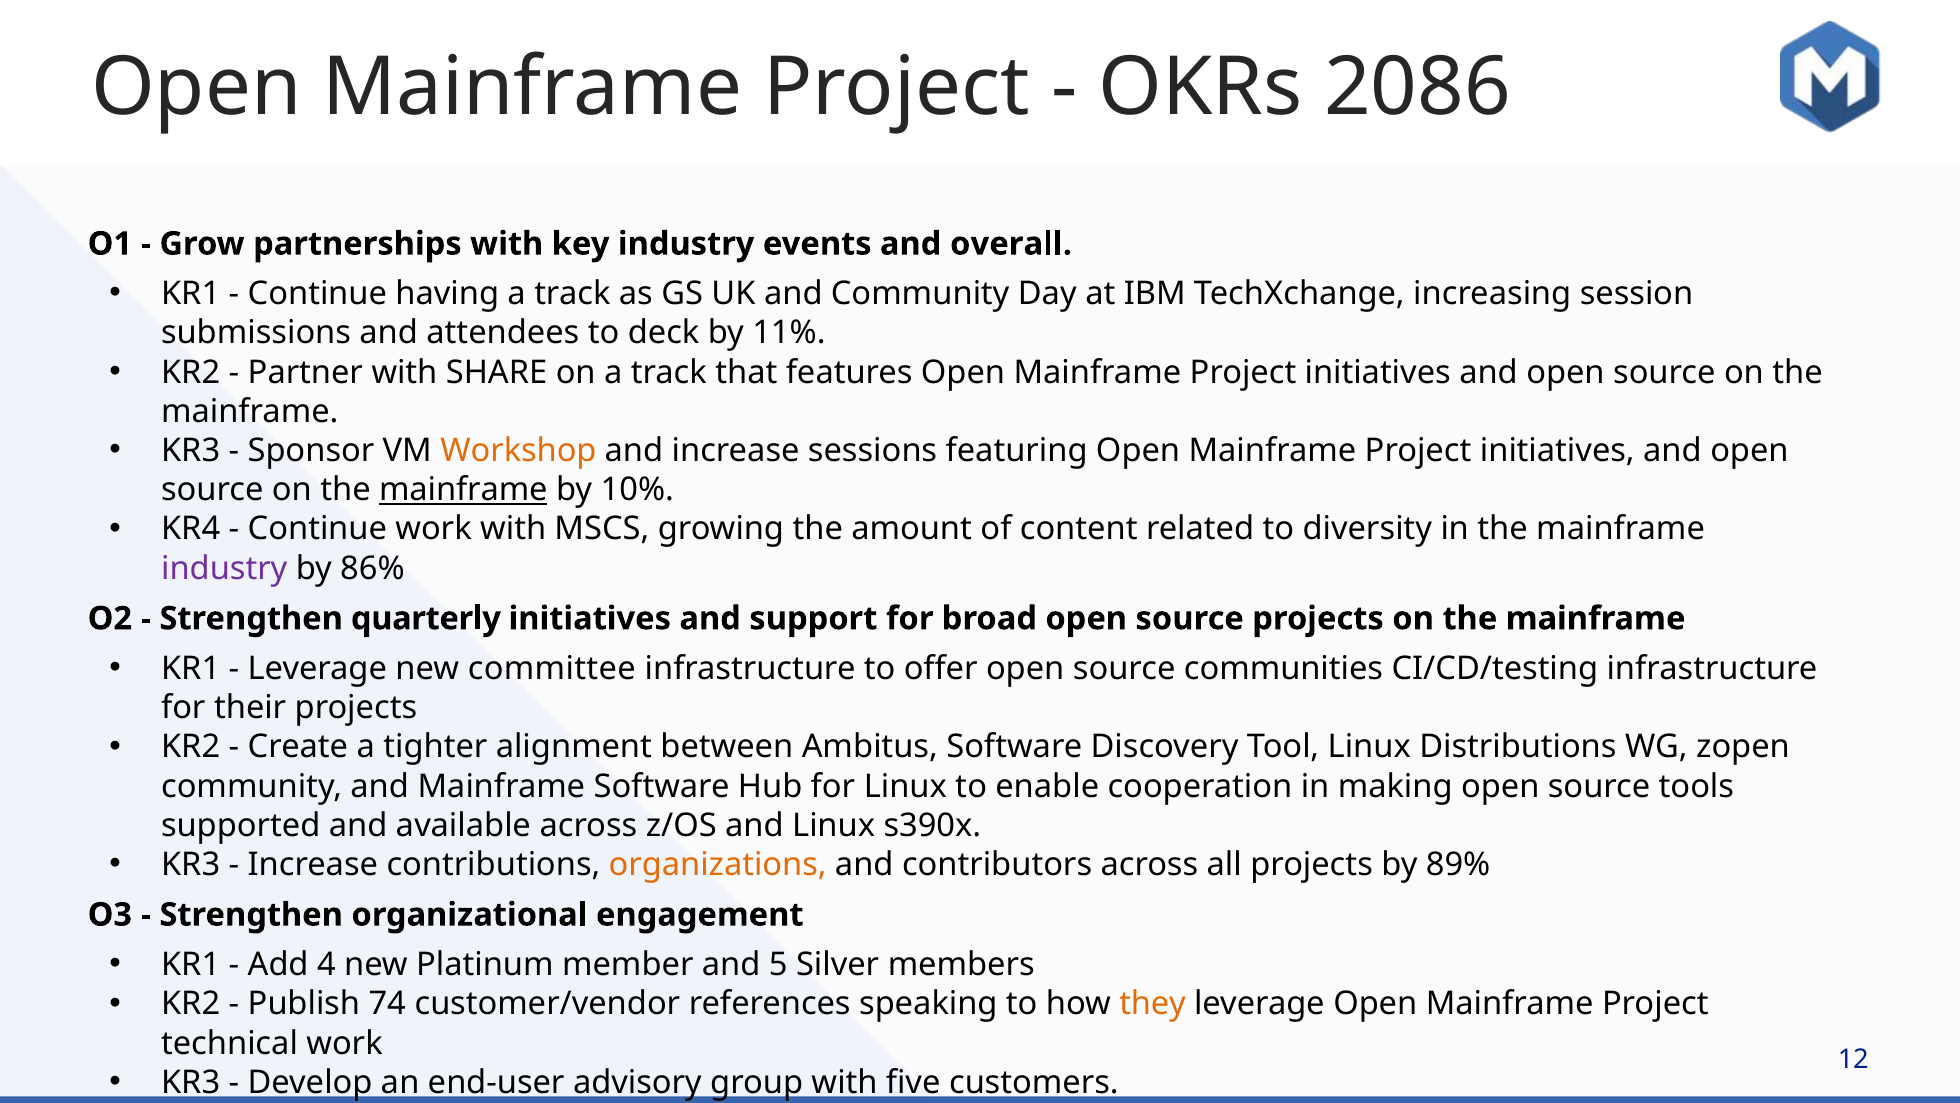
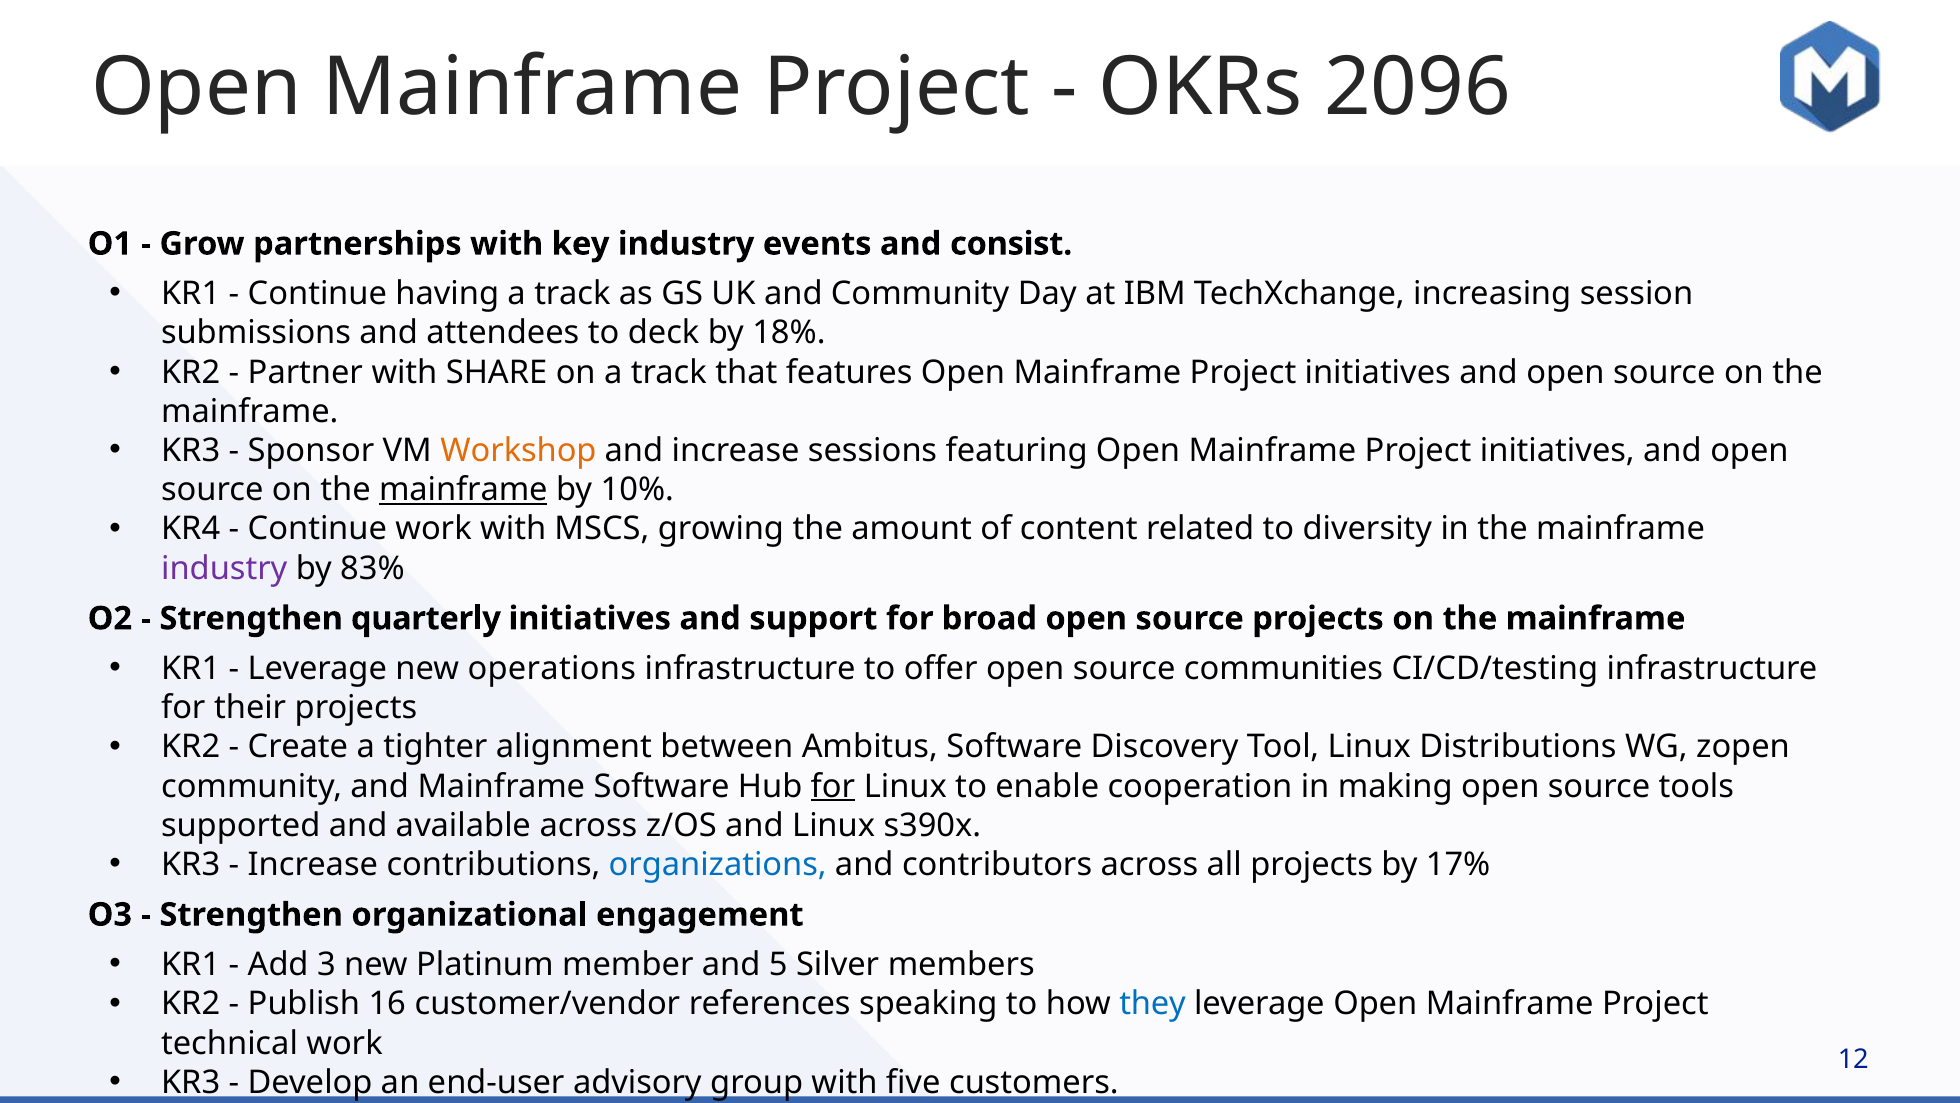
2086: 2086 -> 2096
overall: overall -> consist
11%: 11% -> 18%
86%: 86% -> 83%
committee: committee -> operations
for at (833, 786) underline: none -> present
organizations colour: orange -> blue
89%: 89% -> 17%
4: 4 -> 3
74: 74 -> 16
they colour: orange -> blue
